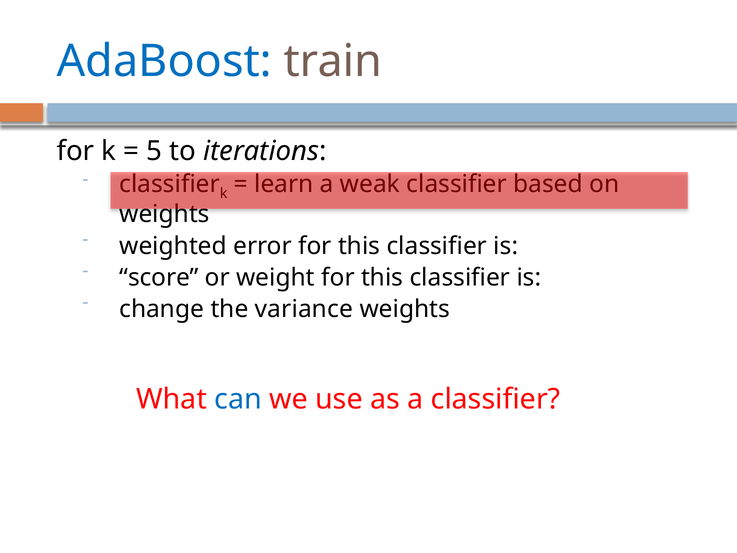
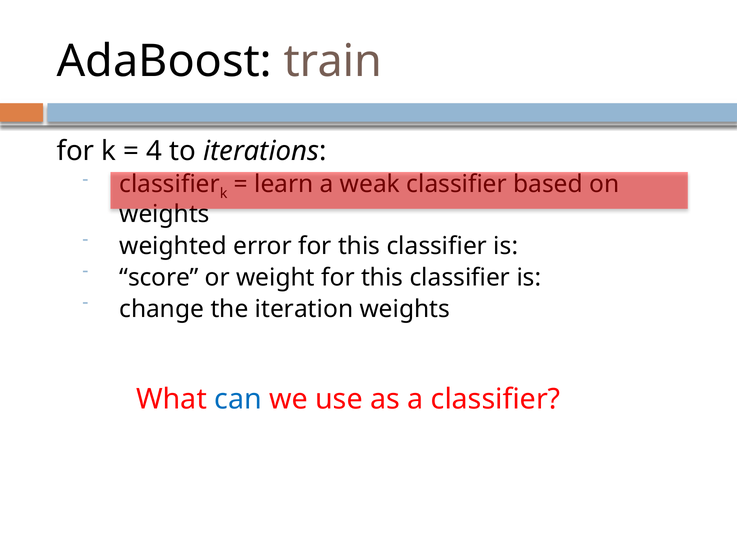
AdaBoost colour: blue -> black
5: 5 -> 4
variance: variance -> iteration
